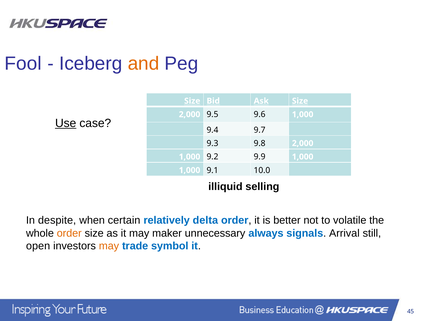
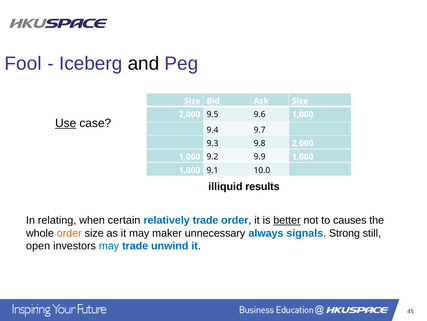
and colour: orange -> black
selling: selling -> results
despite: despite -> relating
relatively delta: delta -> trade
better underline: none -> present
volatile: volatile -> causes
Arrival: Arrival -> Strong
may at (109, 245) colour: orange -> blue
symbol: symbol -> unwind
